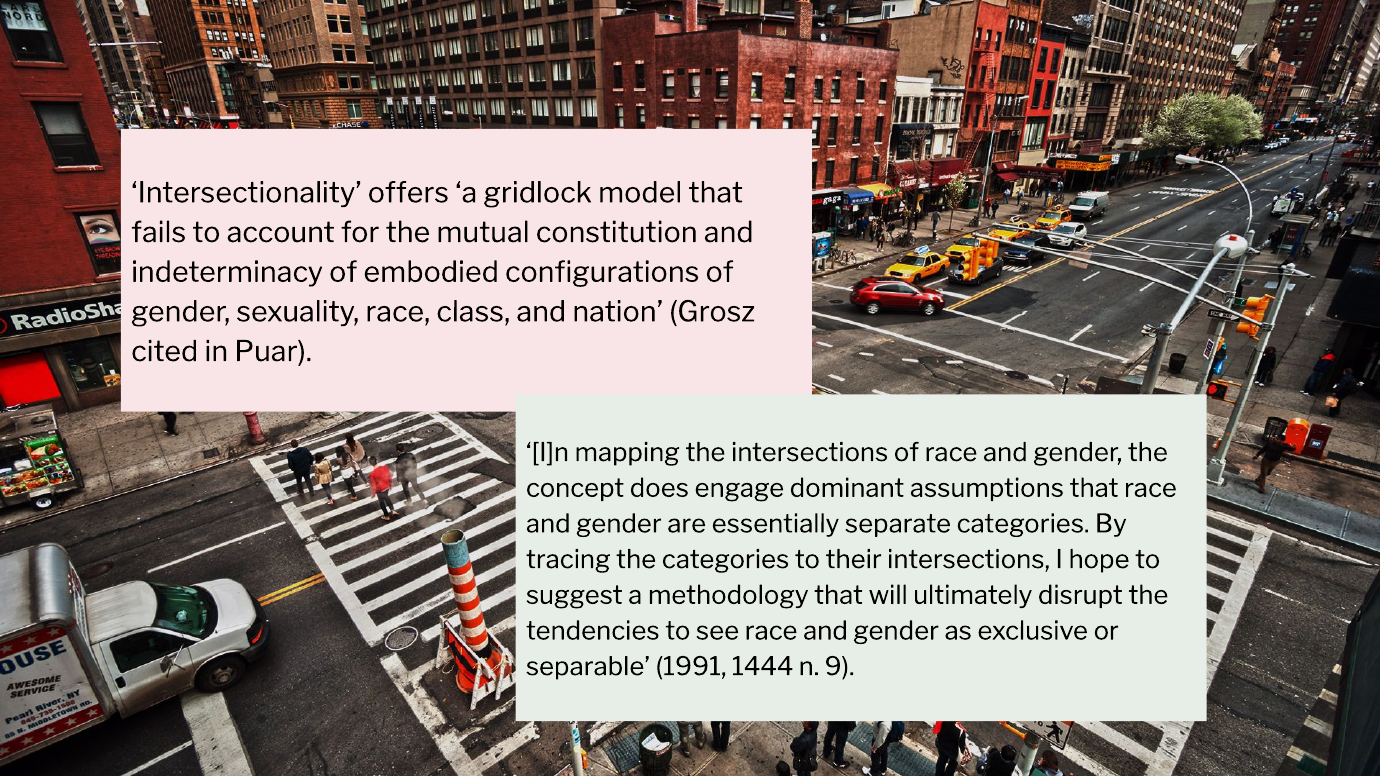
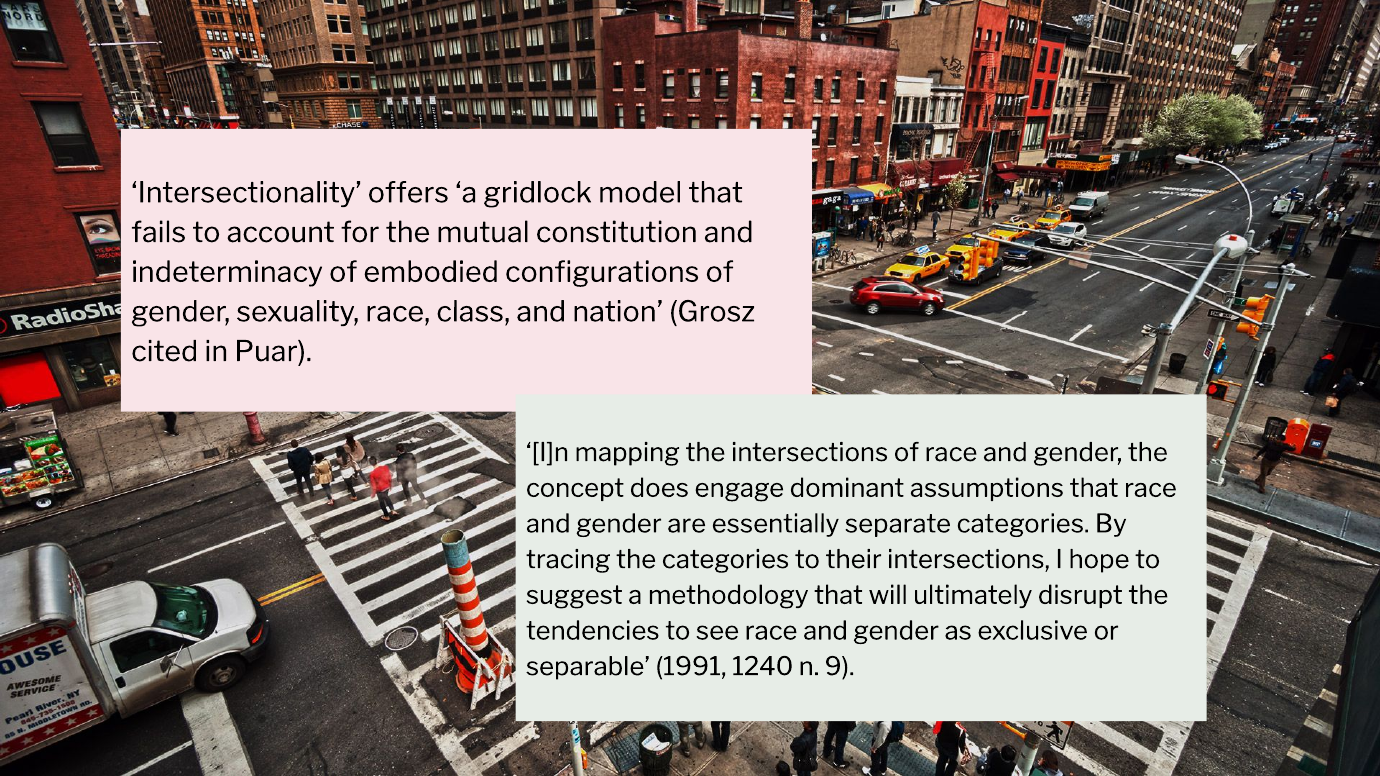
1444: 1444 -> 1240
